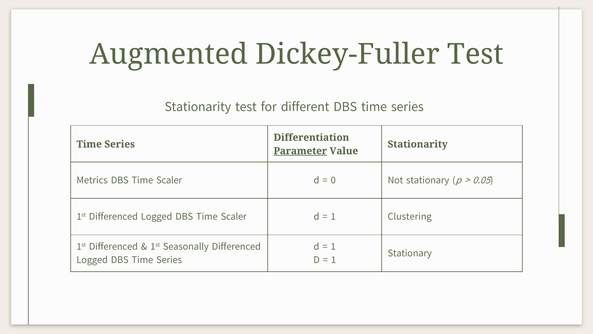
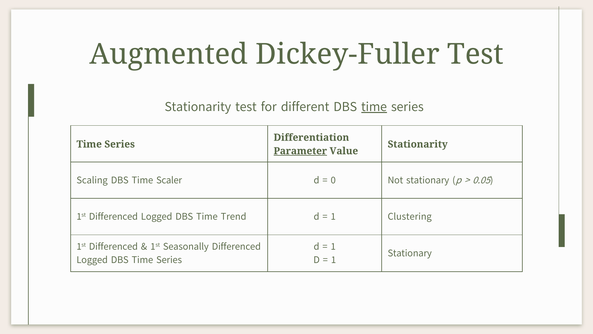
time at (374, 107) underline: none -> present
Metrics: Metrics -> Scaling
Logged DBS Time Scaler: Scaler -> Trend
